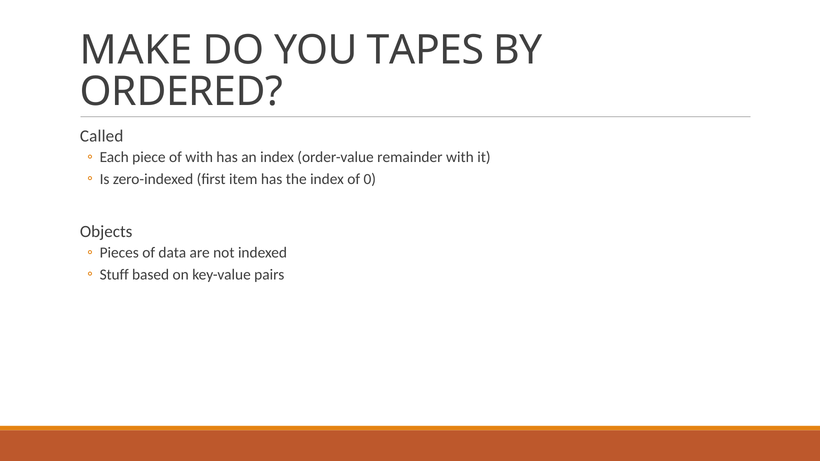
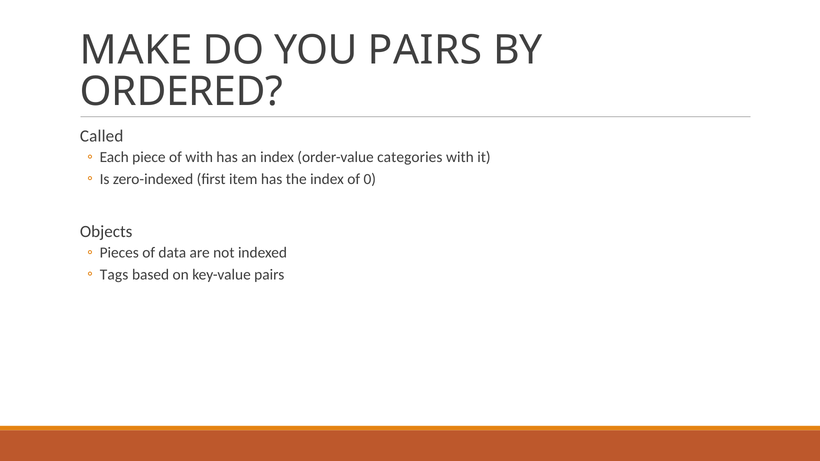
YOU TAPES: TAPES -> PAIRS
remainder: remainder -> categories
Stuff: Stuff -> Tags
